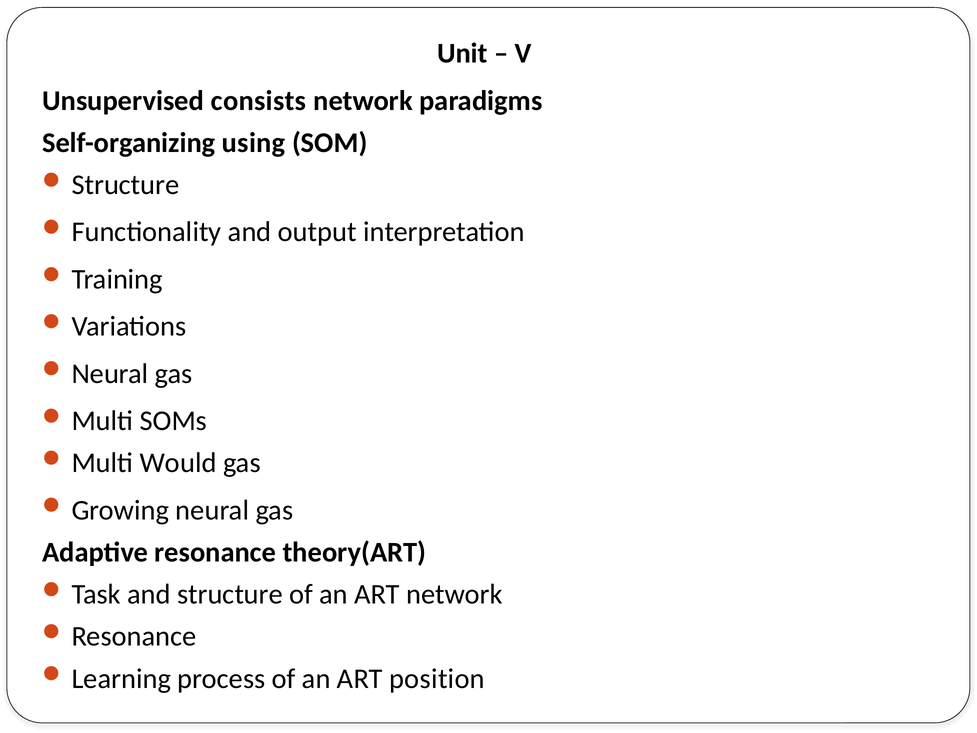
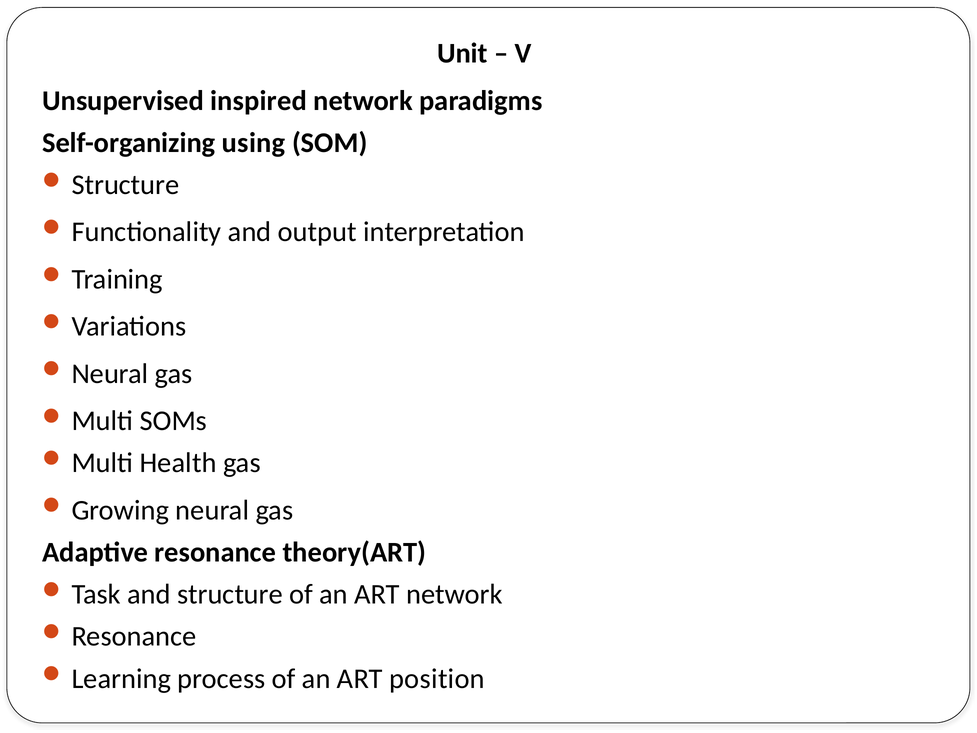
consists: consists -> inspired
Would: Would -> Health
